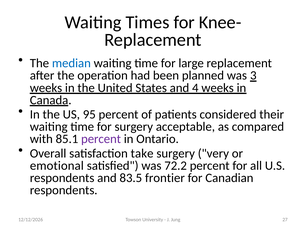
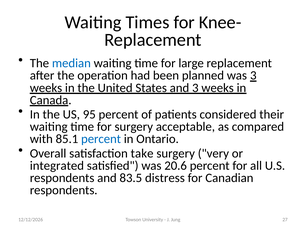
and 4: 4 -> 3
percent at (101, 139) colour: purple -> blue
emotional: emotional -> integrated
72.2: 72.2 -> 20.6
frontier: frontier -> distress
